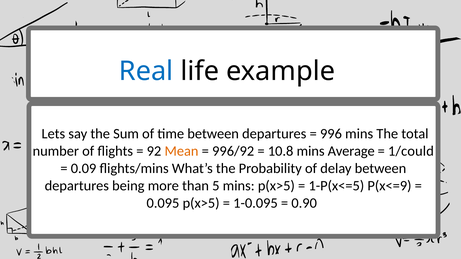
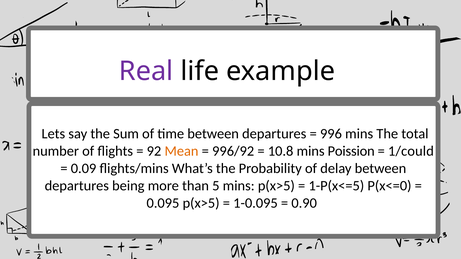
Real colour: blue -> purple
Average: Average -> Poission
P(x<=9: P(x<=9 -> P(x<=0
